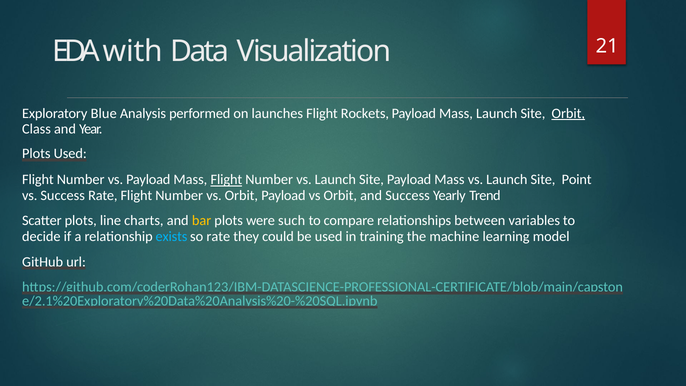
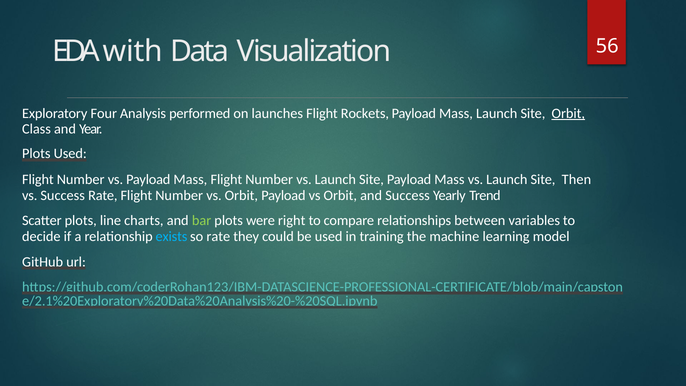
21: 21 -> 56
Blue: Blue -> Four
Flight at (226, 180) underline: present -> none
Point: Point -> Then
bar colour: yellow -> light green
such: such -> right
